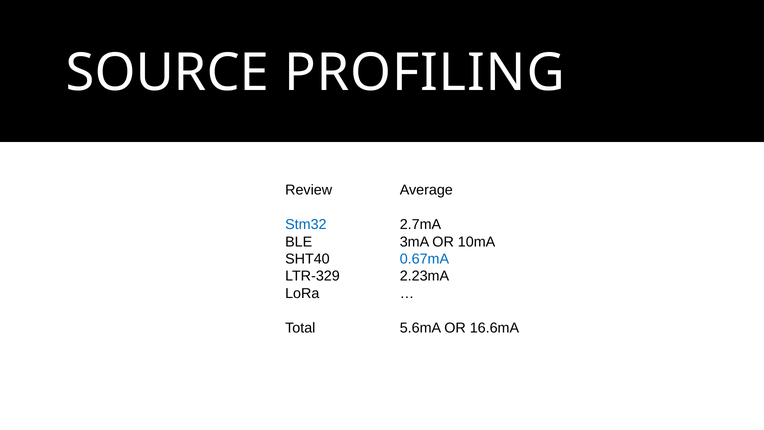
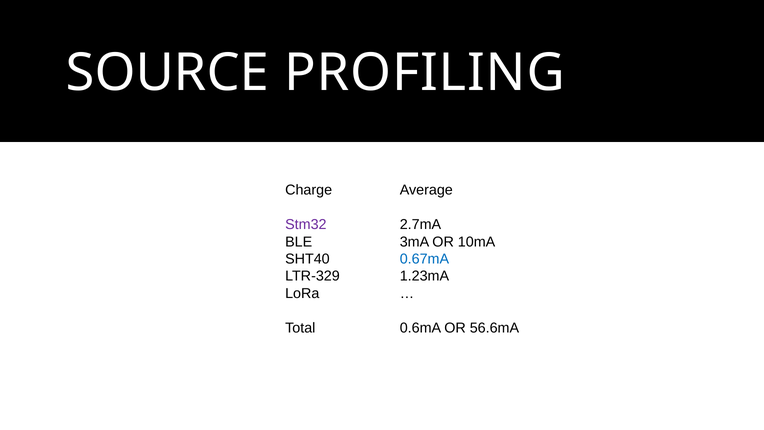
Review: Review -> Charge
Stm32 colour: blue -> purple
2.23mA: 2.23mA -> 1.23mA
5.6mA: 5.6mA -> 0.6mA
16.6mA: 16.6mA -> 56.6mA
